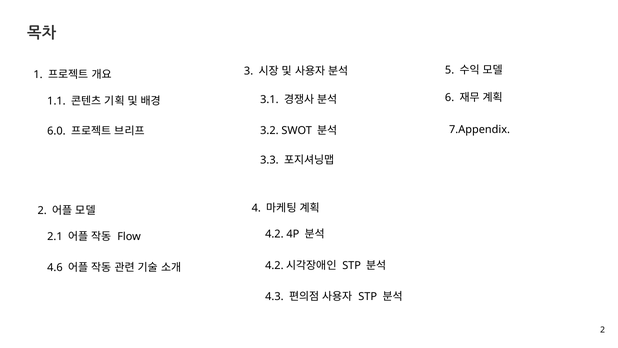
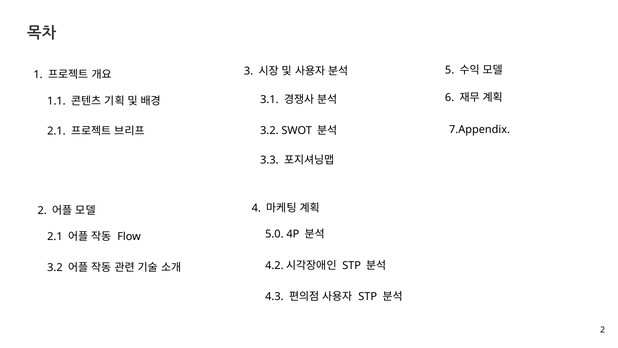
6.0 at (56, 131): 6.0 -> 2.1
4.2: 4.2 -> 5.0
4.6 at (55, 267): 4.6 -> 3.2
